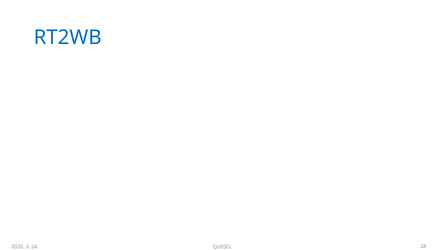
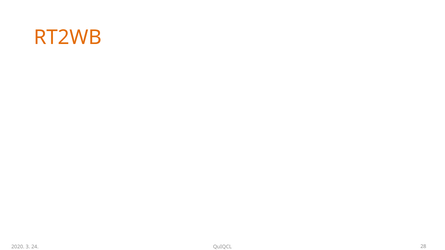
RT2WB colour: blue -> orange
